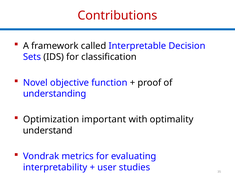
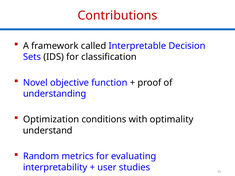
important: important -> conditions
Vondrak: Vondrak -> Random
